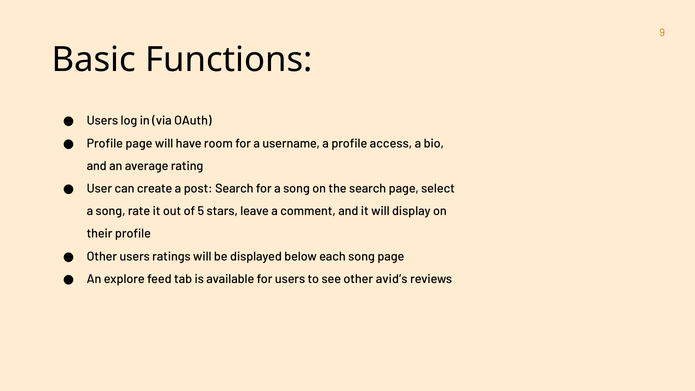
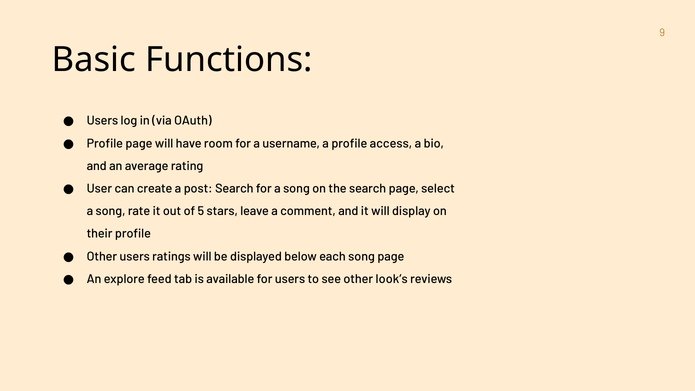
avid’s: avid’s -> look’s
